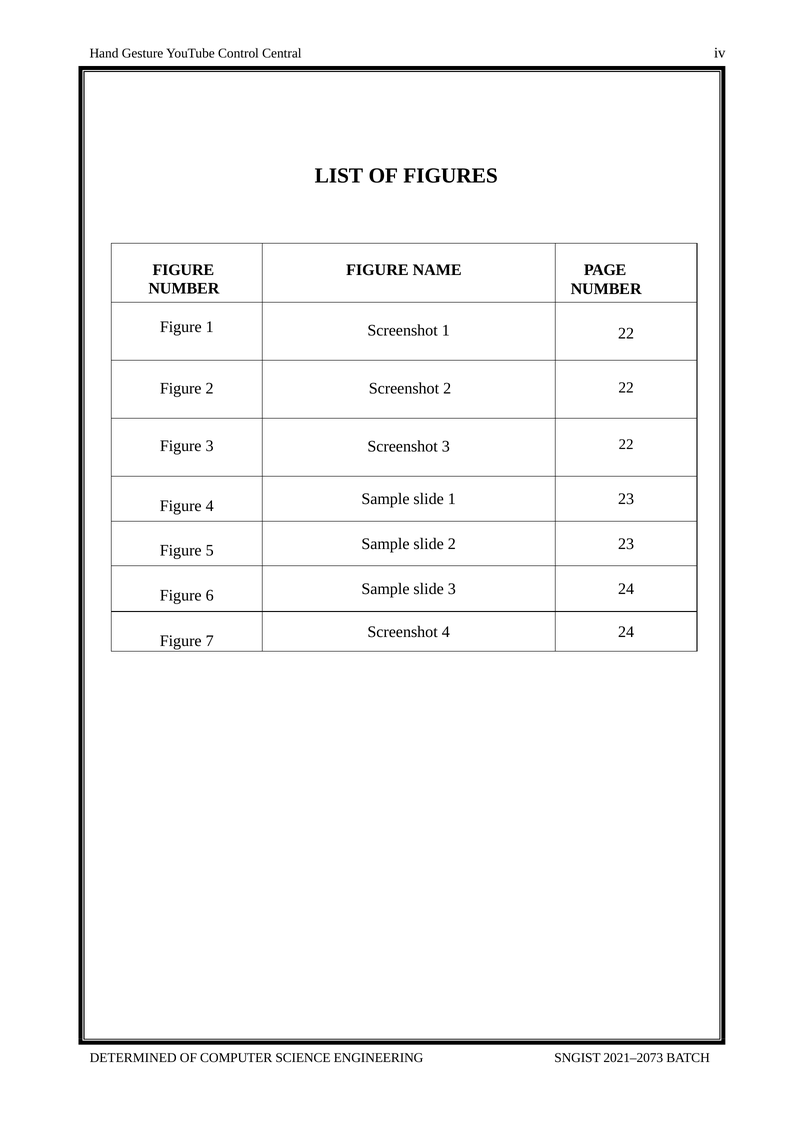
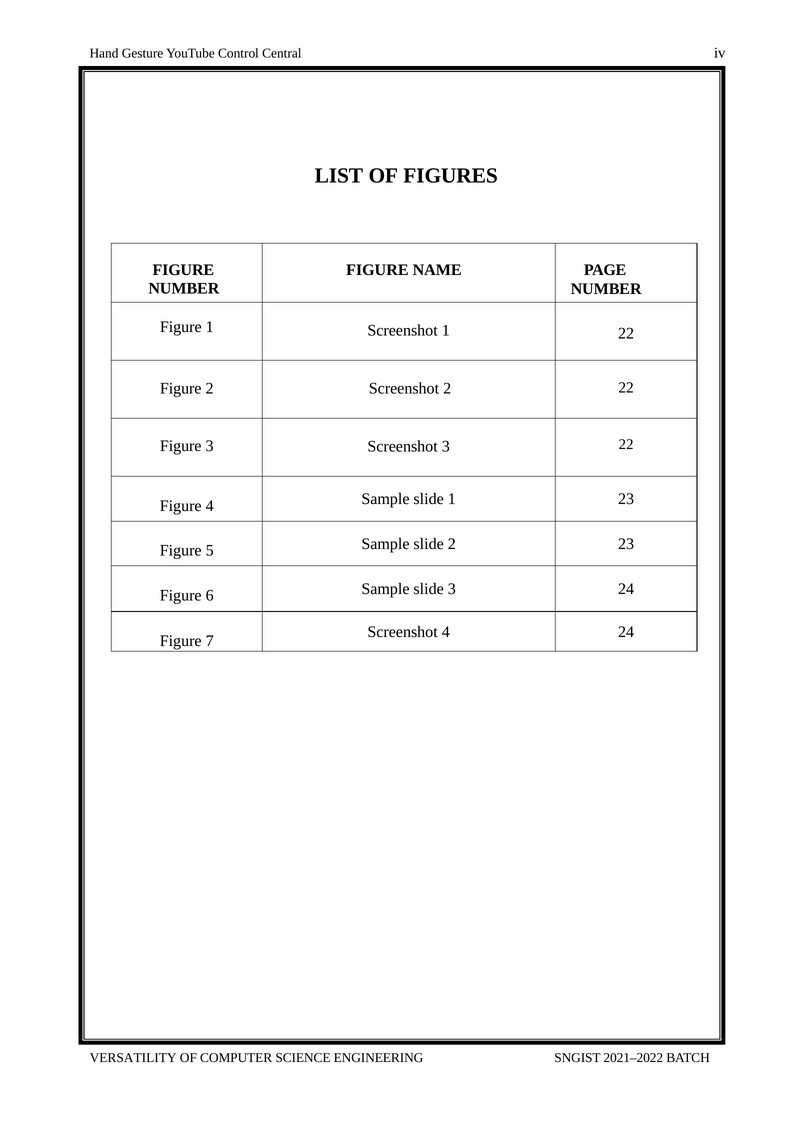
DETERMINED: DETERMINED -> VERSATILITY
2021–2073: 2021–2073 -> 2021–2022
